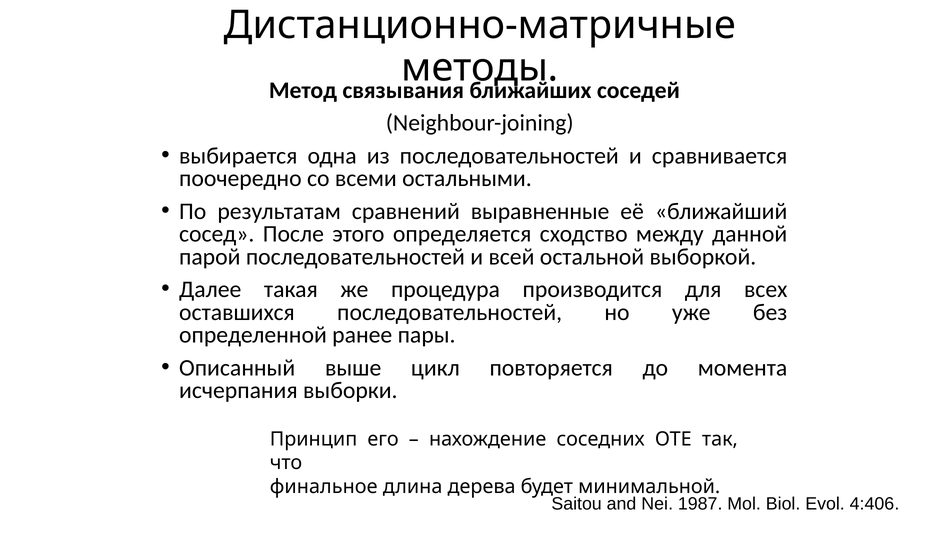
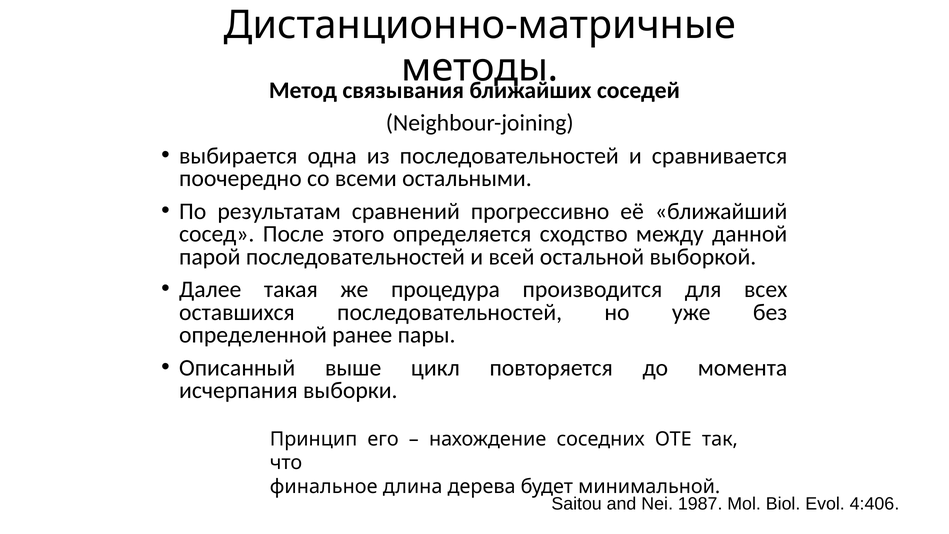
выравненные: выравненные -> прогрессивно
